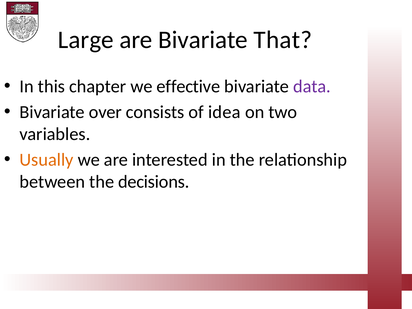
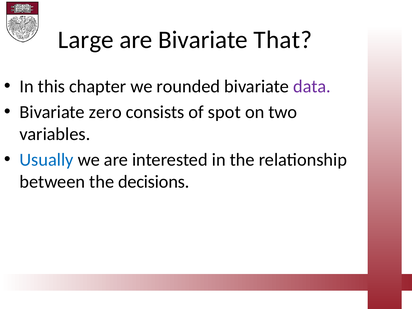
effective: effective -> rounded
over: over -> zero
idea: idea -> spot
Usually colour: orange -> blue
